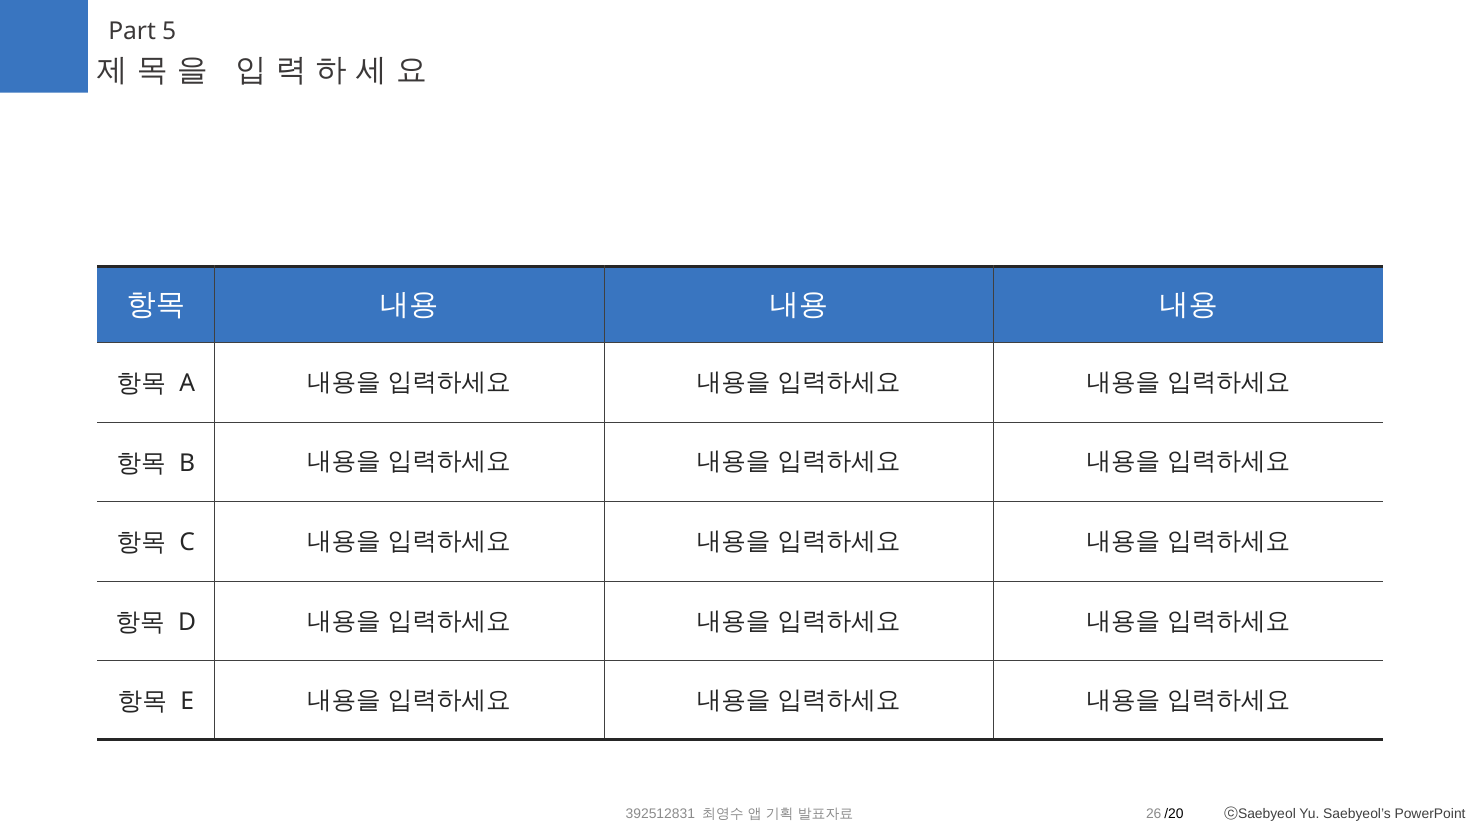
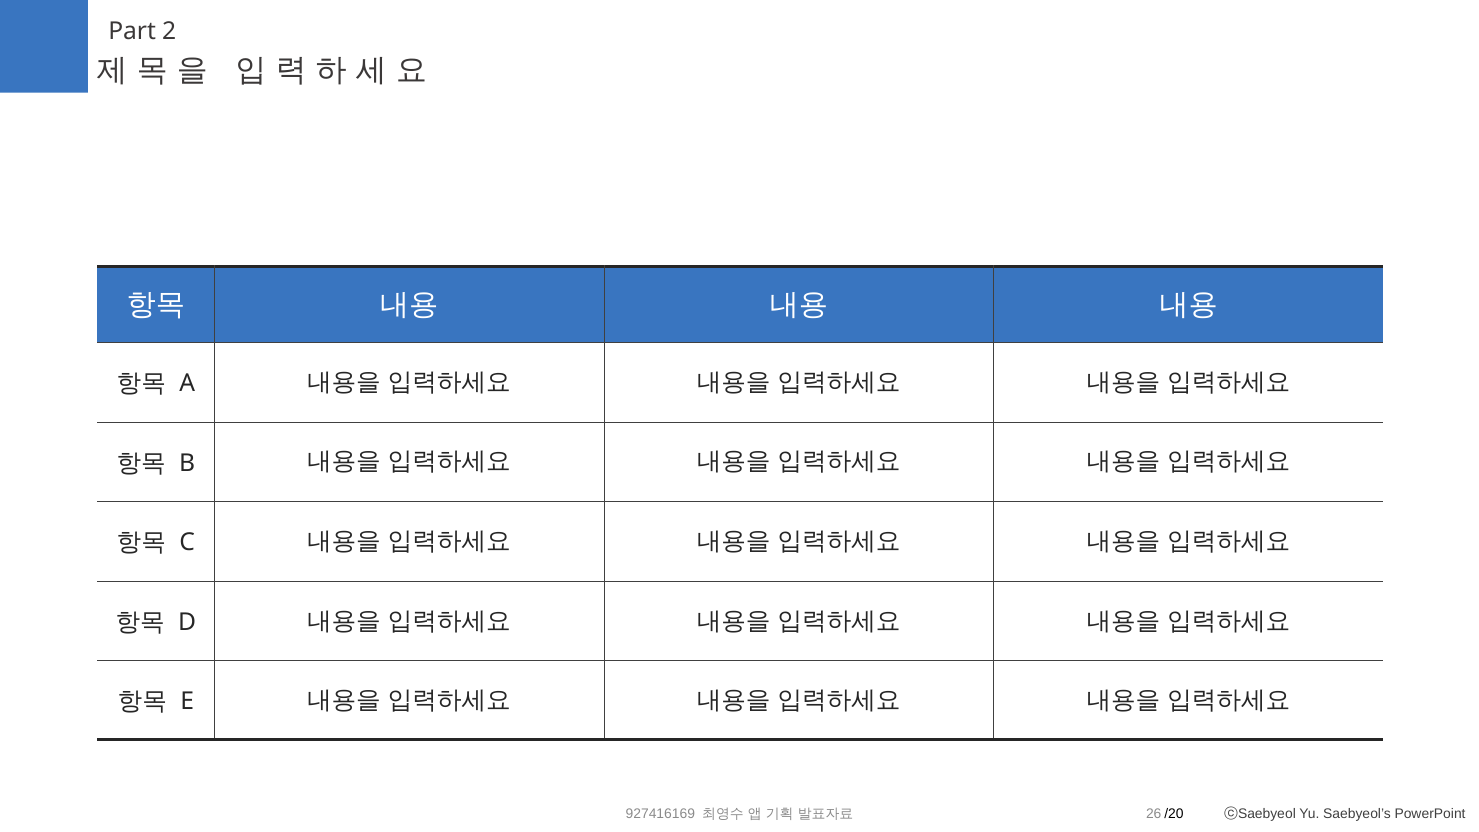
5: 5 -> 2
392512831: 392512831 -> 927416169
